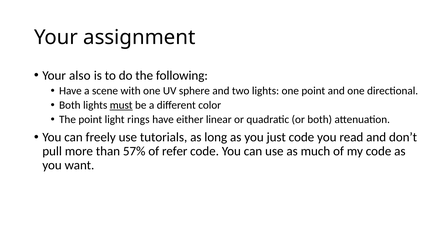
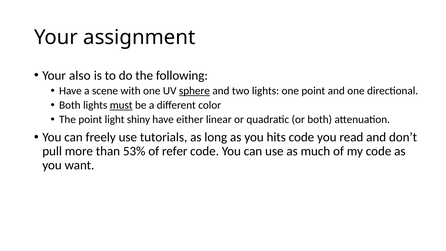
sphere underline: none -> present
rings: rings -> shiny
just: just -> hits
57%: 57% -> 53%
